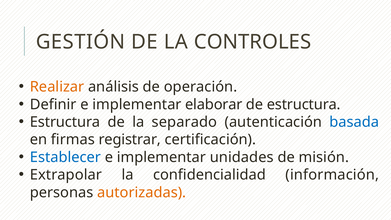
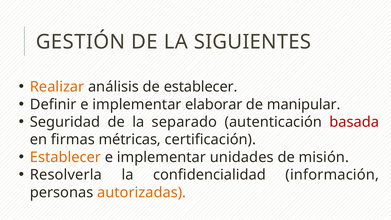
CONTROLES: CONTROLES -> SIGUIENTES
de operación: operación -> establecer
de estructura: estructura -> manipular
Estructura at (65, 122): Estructura -> Seguridad
basada colour: blue -> red
registrar: registrar -> métricas
Establecer at (65, 157) colour: blue -> orange
Extrapolar: Extrapolar -> Resolverla
